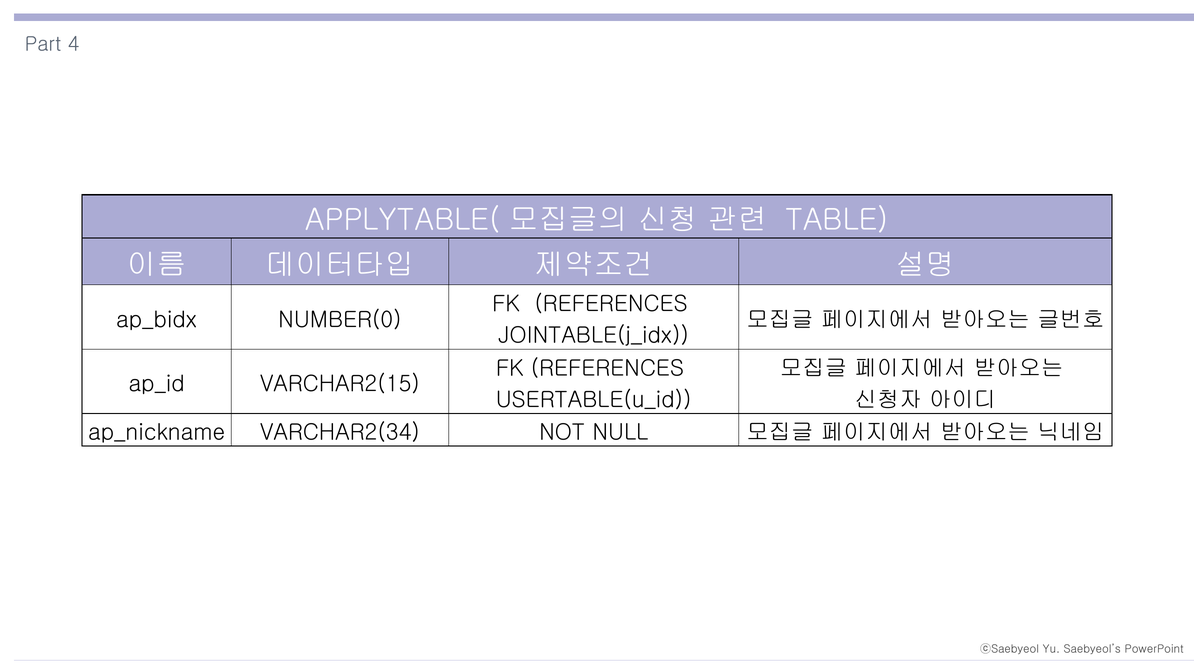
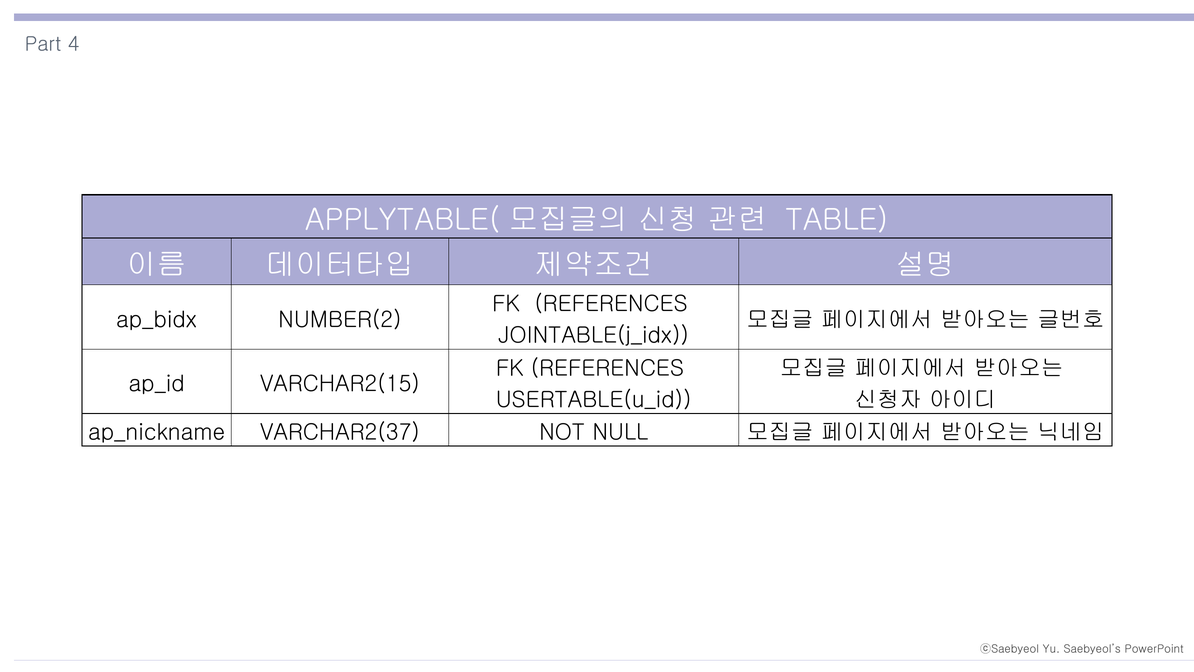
NUMBER(0: NUMBER(0 -> NUMBER(2
VARCHAR2(34: VARCHAR2(34 -> VARCHAR2(37
